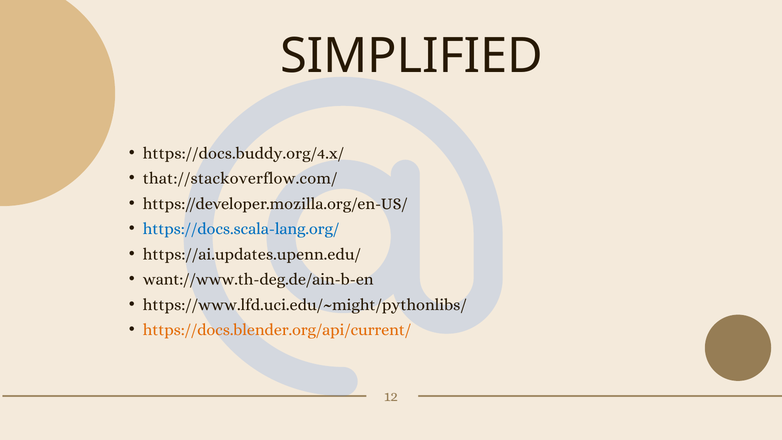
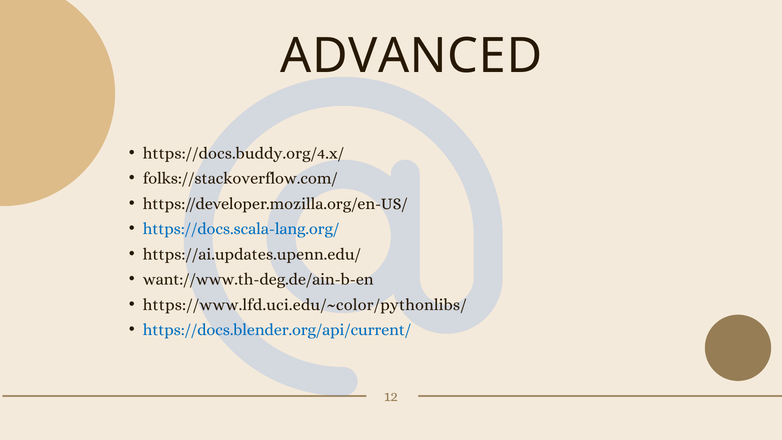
SIMPLIFIED: SIMPLIFIED -> ADVANCED
that://stackoverflow.com/: that://stackoverflow.com/ -> folks://stackoverflow.com/
https://www.lfd.uci.edu/~might/pythonlibs/: https://www.lfd.uci.edu/~might/pythonlibs/ -> https://www.lfd.uci.edu/~color/pythonlibs/
https://docs.blender.org/api/current/ colour: orange -> blue
